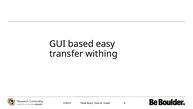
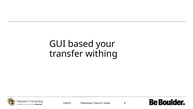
easy: easy -> your
